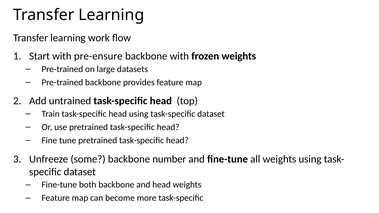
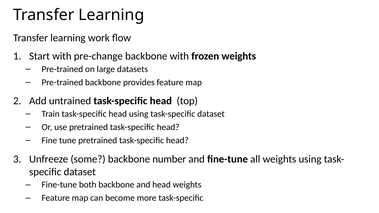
pre-ensure: pre-ensure -> pre-change
